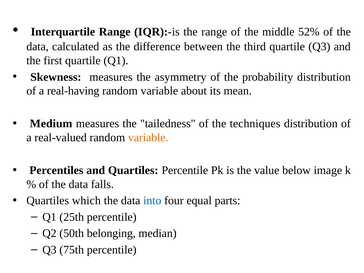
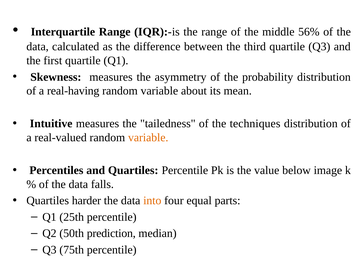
52%: 52% -> 56%
Medium: Medium -> Intuitive
which: which -> harder
into colour: blue -> orange
belonging: belonging -> prediction
